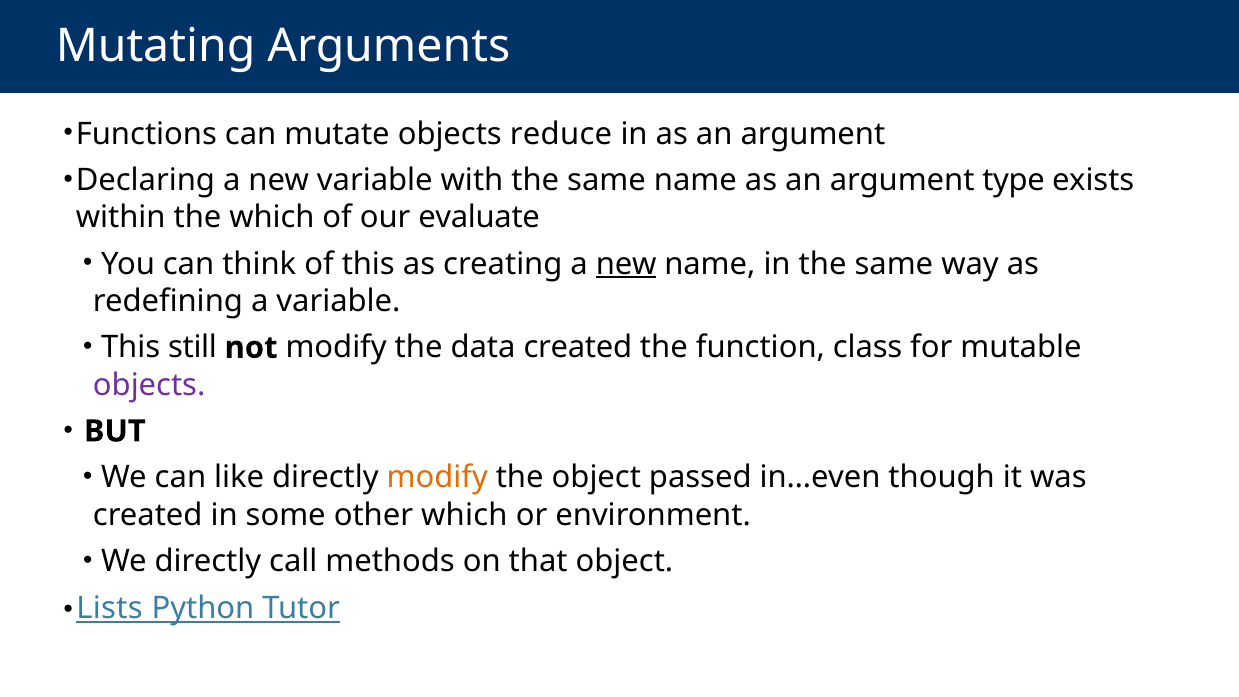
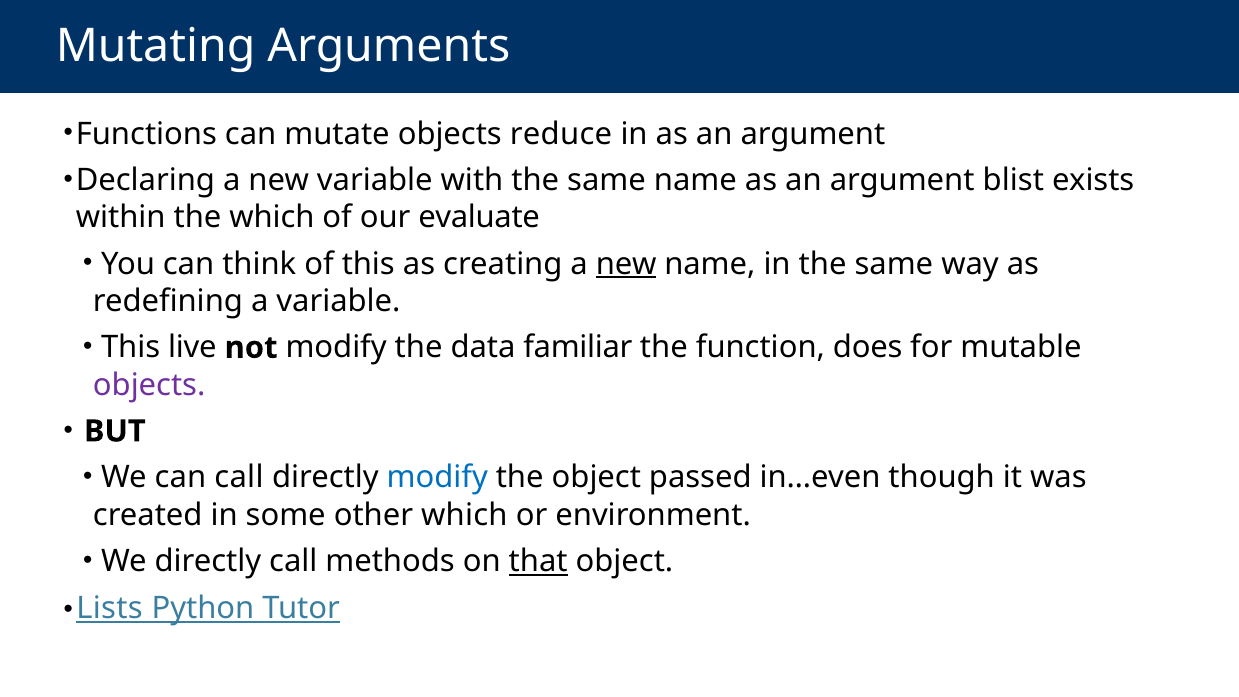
type: type -> blist
still: still -> live
data created: created -> familiar
class: class -> does
can like: like -> call
modify at (437, 478) colour: orange -> blue
that underline: none -> present
